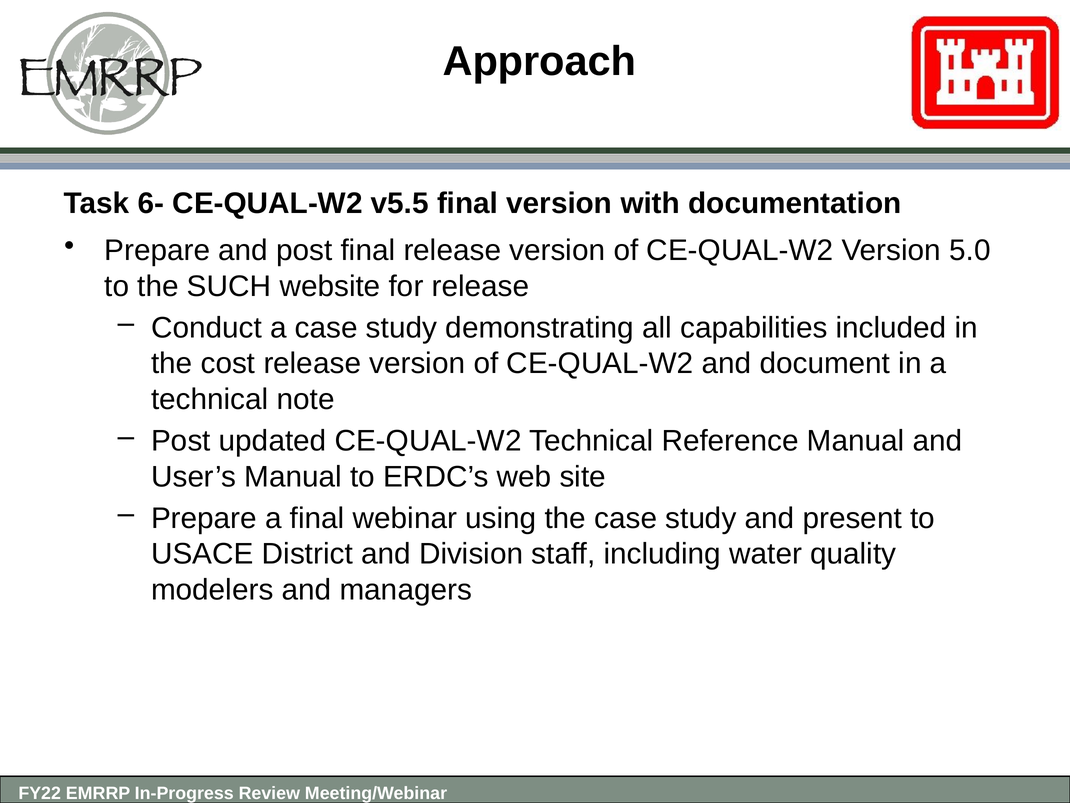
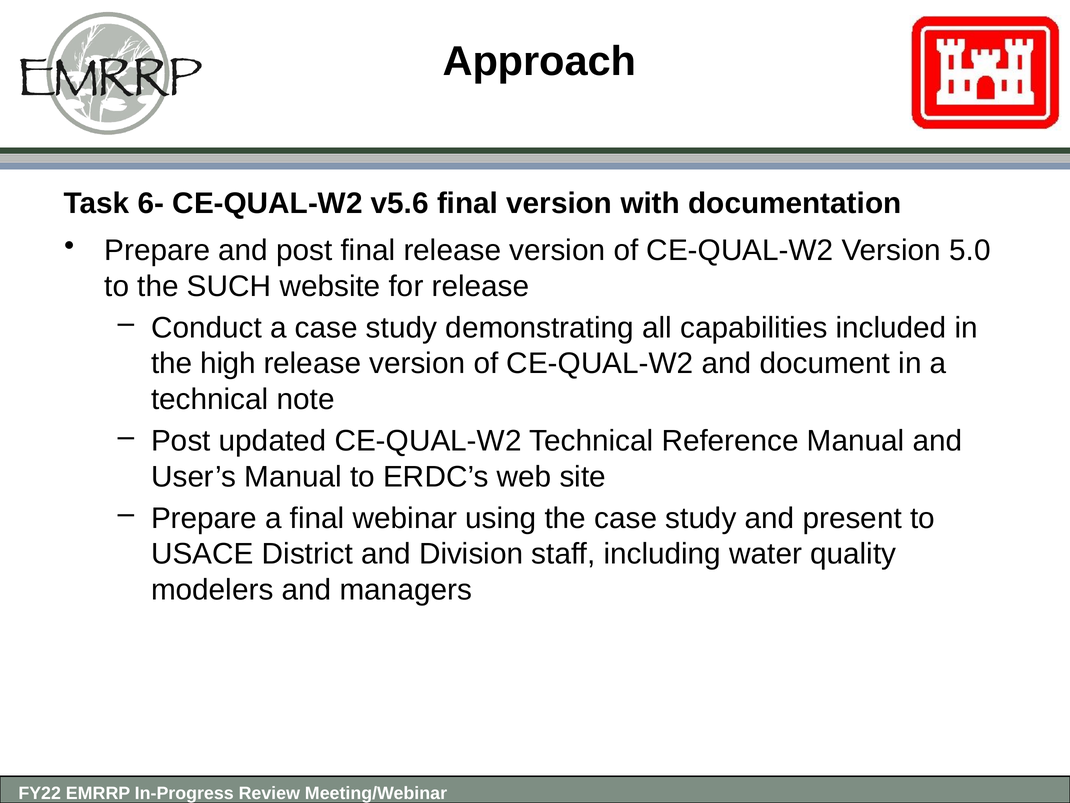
v5.5: v5.5 -> v5.6
cost: cost -> high
